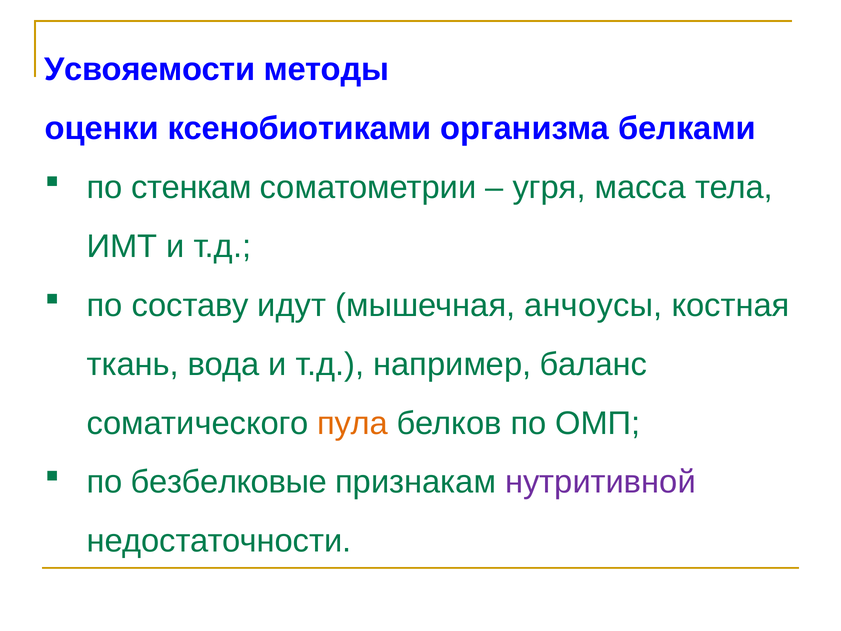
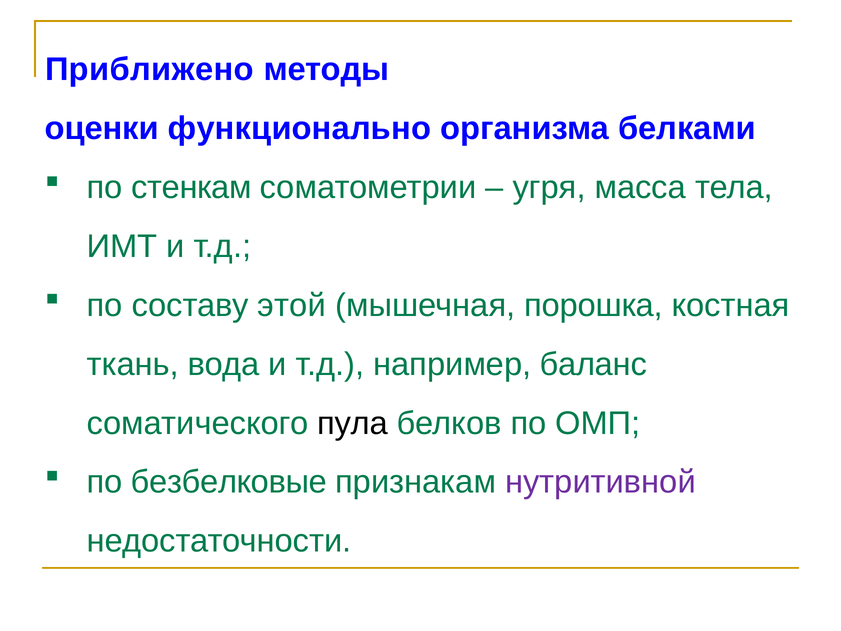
Усвояемости: Усвояемости -> Приближено
ксенобиотиками: ксенобиотиками -> функционально
идут: идут -> этой
анчоусы: анчоусы -> порошка
пула colour: orange -> black
